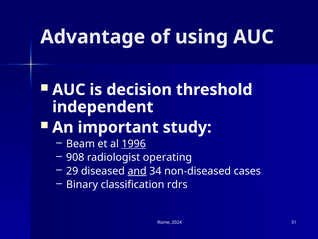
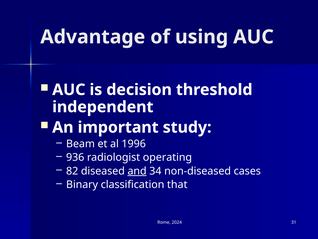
1996 underline: present -> none
908: 908 -> 936
29: 29 -> 82
rdrs: rdrs -> that
